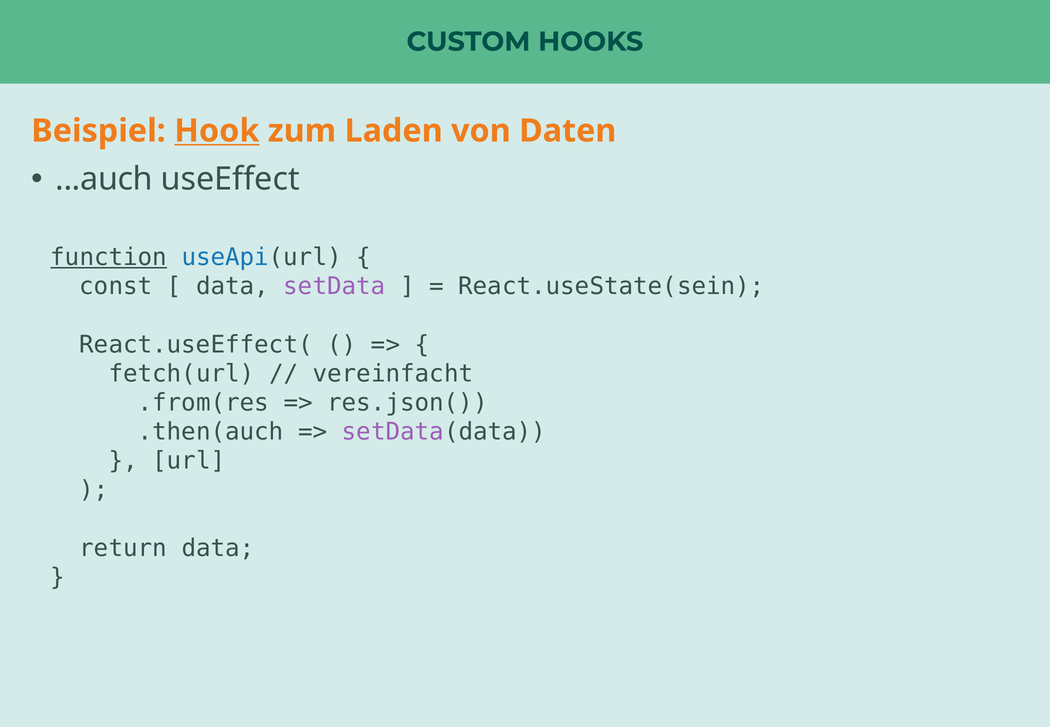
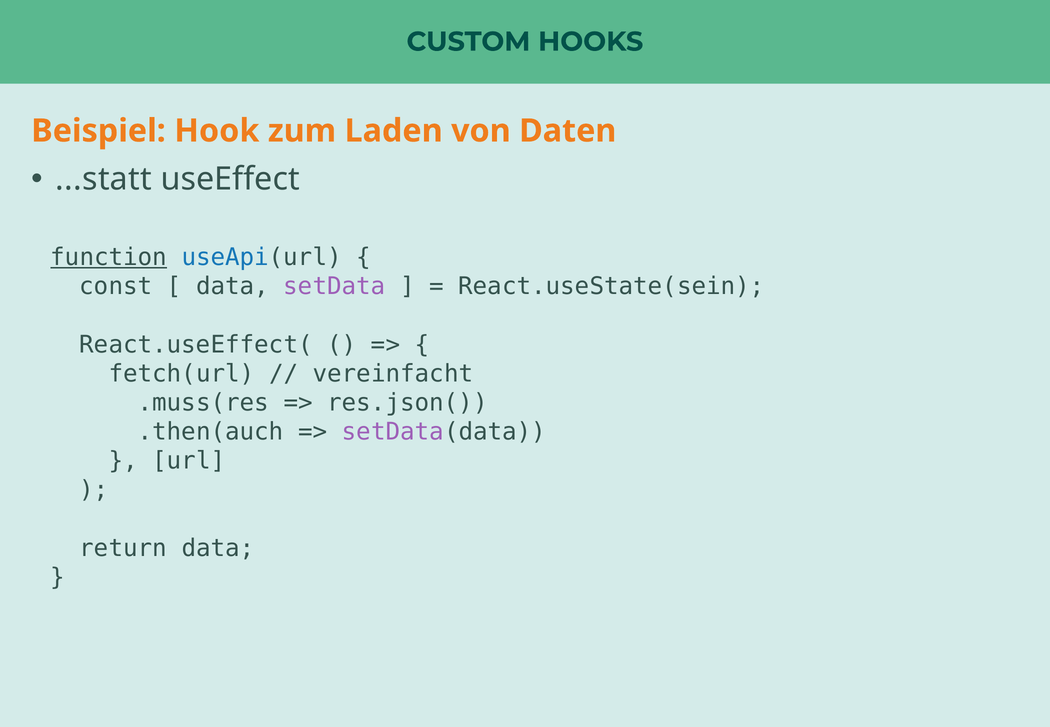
Hook underline: present -> none
...auch: ...auch -> ...statt
.from(res: .from(res -> .muss(res
